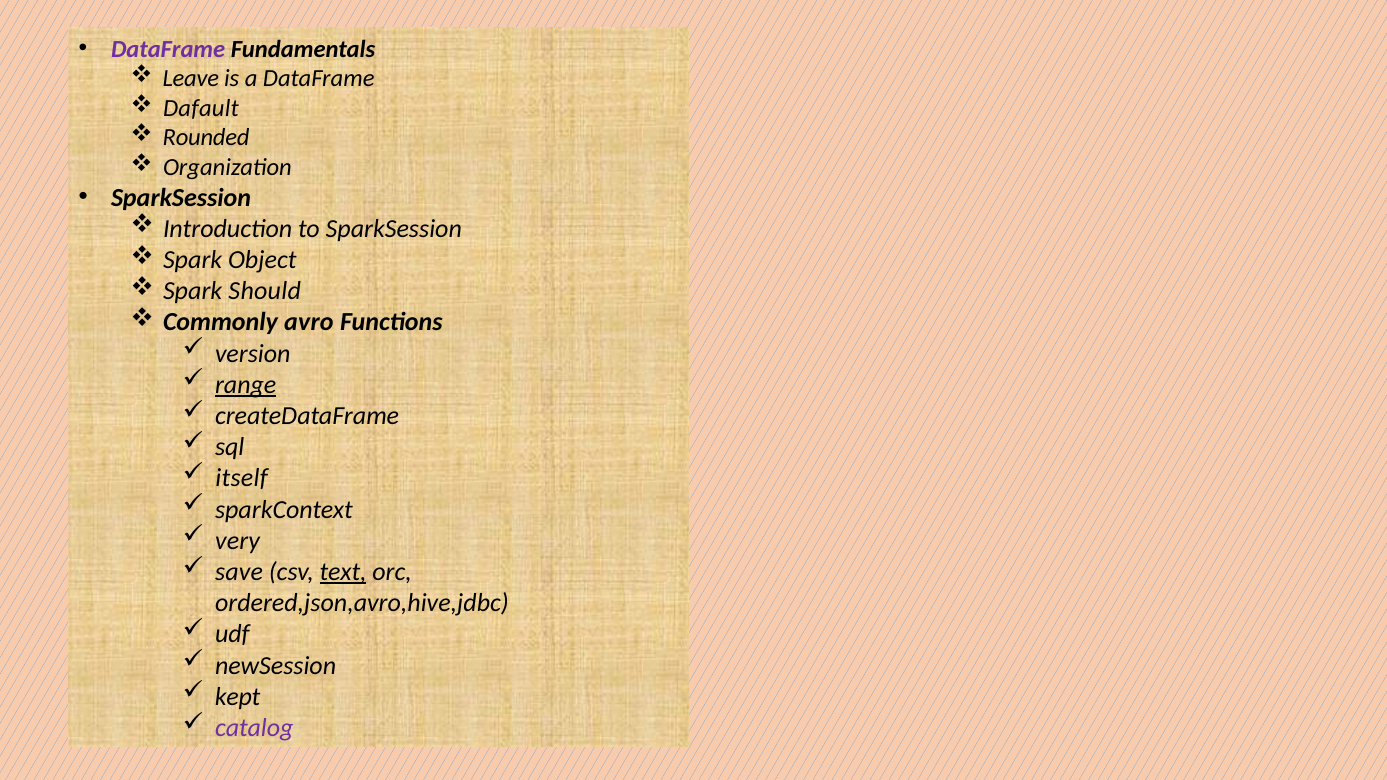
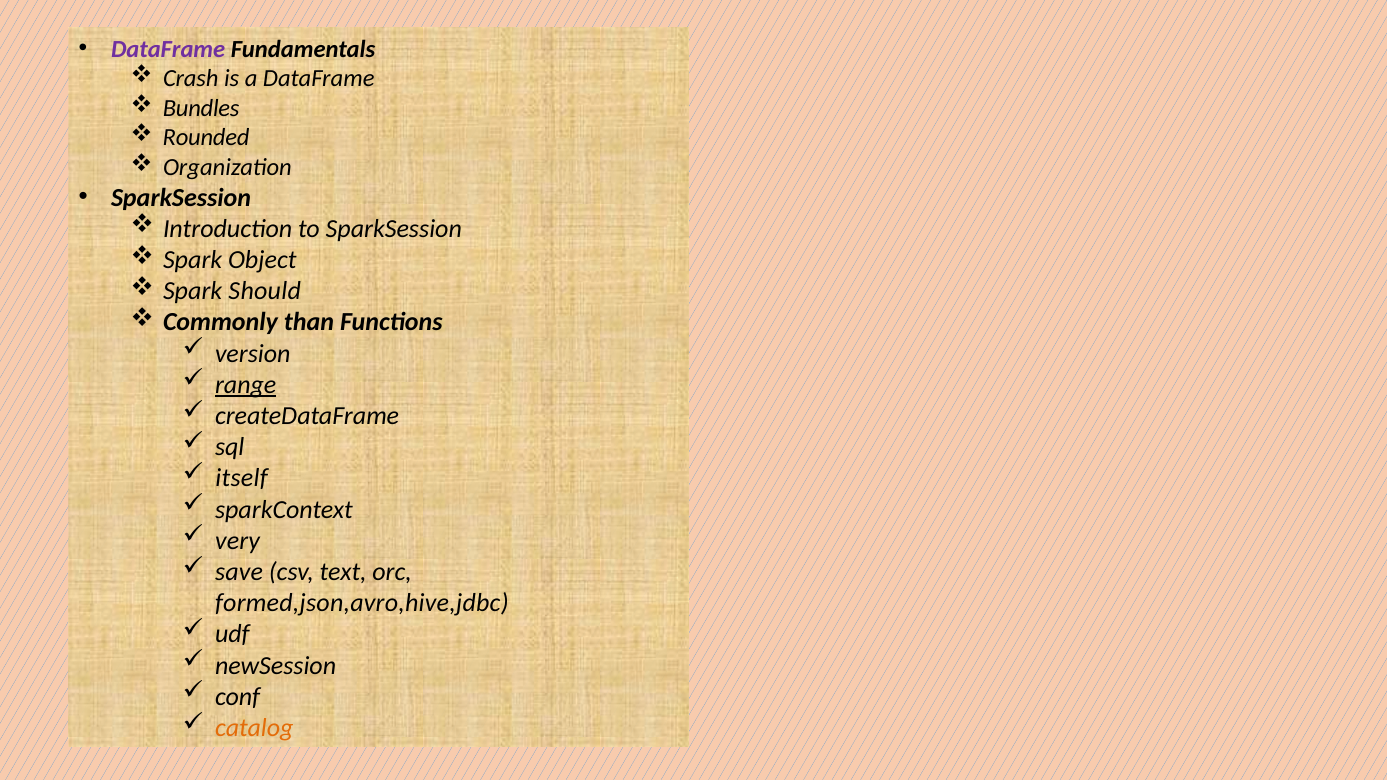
Leave: Leave -> Crash
Dafault: Dafault -> Bundles
avro: avro -> than
text underline: present -> none
ordered,json,avro,hive,jdbc: ordered,json,avro,hive,jdbc -> formed,json,avro,hive,jdbc
kept: kept -> conf
catalog colour: purple -> orange
